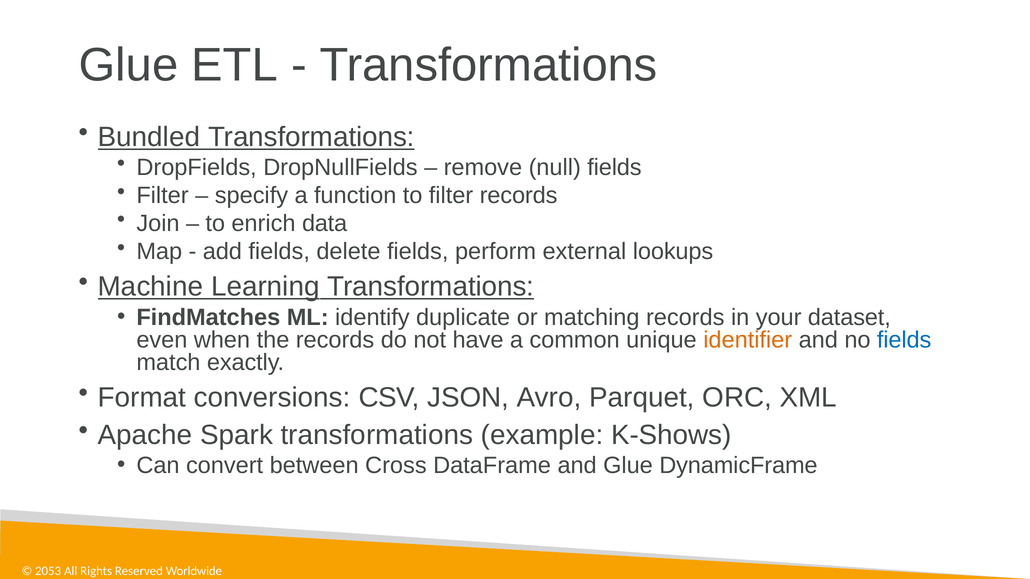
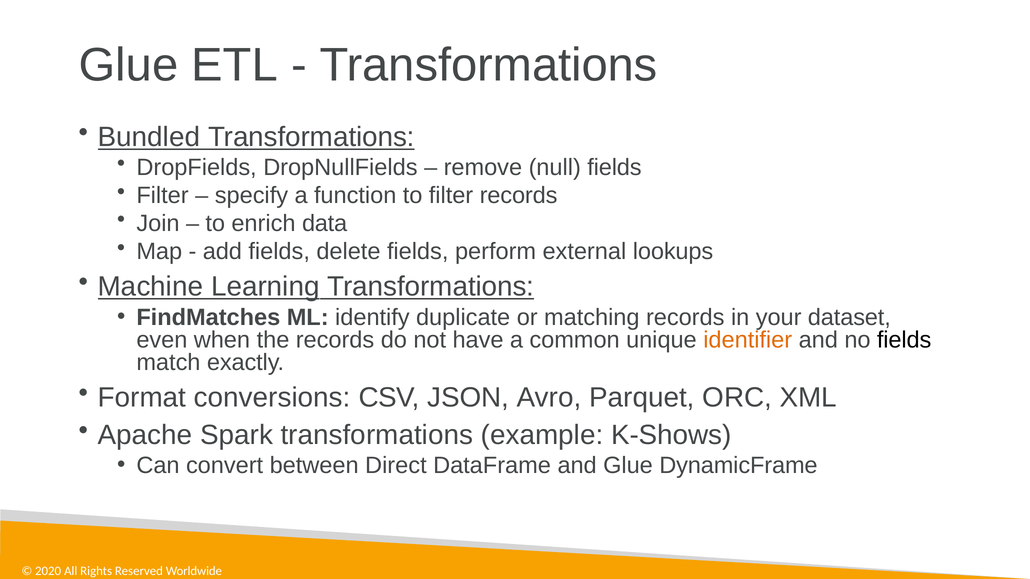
fields at (904, 340) colour: blue -> black
Cross: Cross -> Direct
2053: 2053 -> 2020
